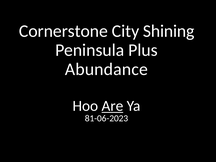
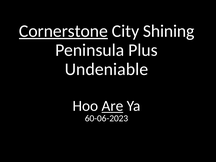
Cornerstone underline: none -> present
Abundance: Abundance -> Undeniable
81-06-2023: 81-06-2023 -> 60-06-2023
